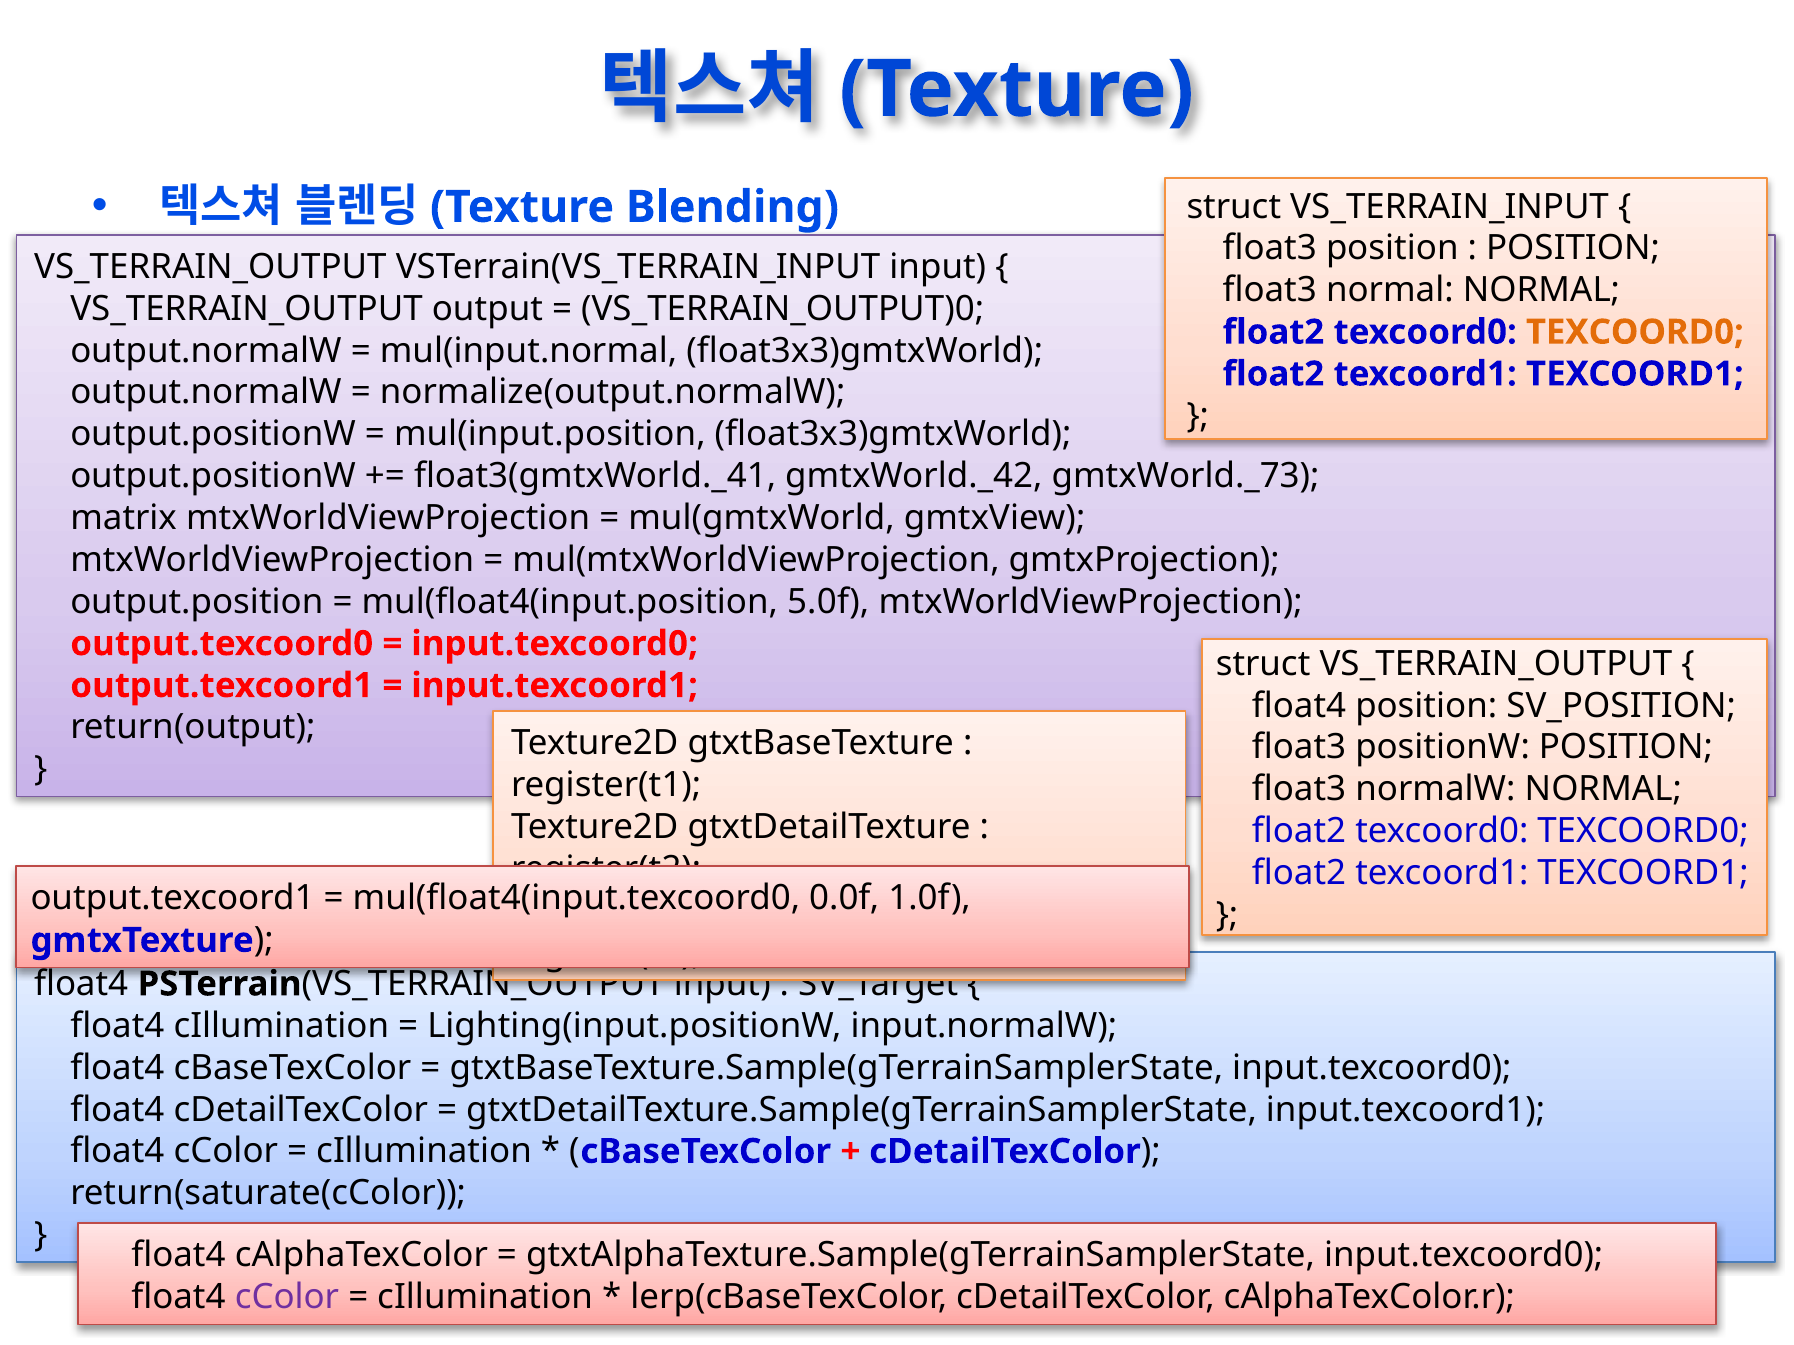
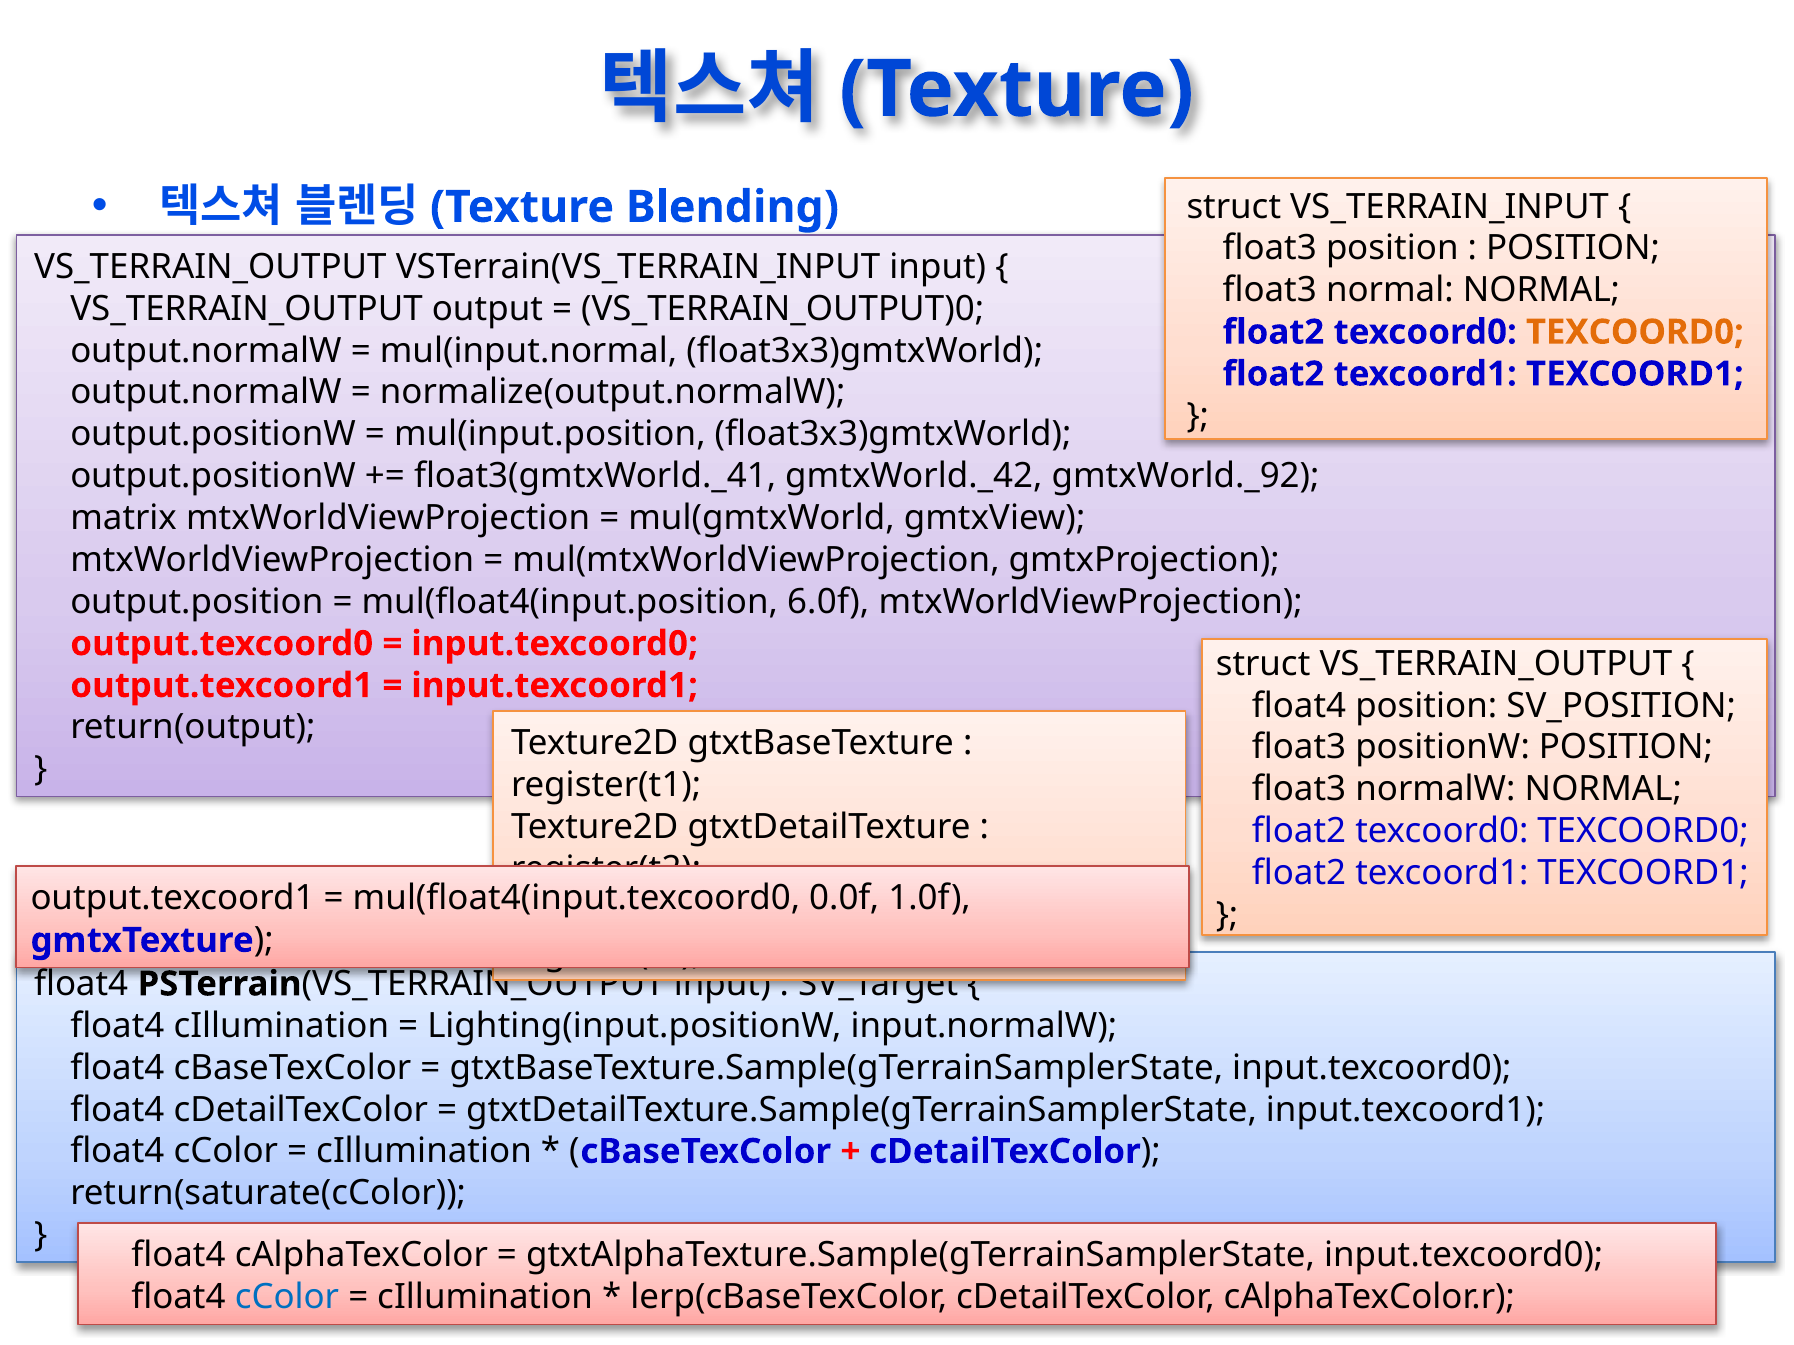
gmtxWorld._73: gmtxWorld._73 -> gmtxWorld._92
5.0f: 5.0f -> 6.0f
cColor at (287, 1298) colour: purple -> blue
